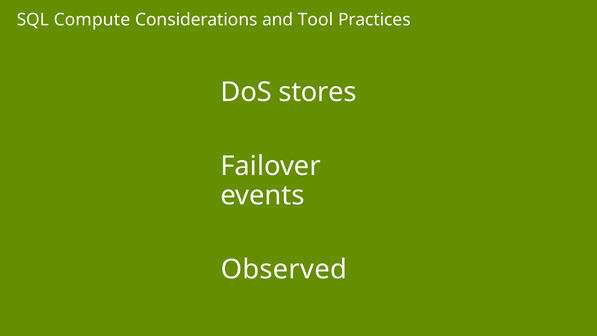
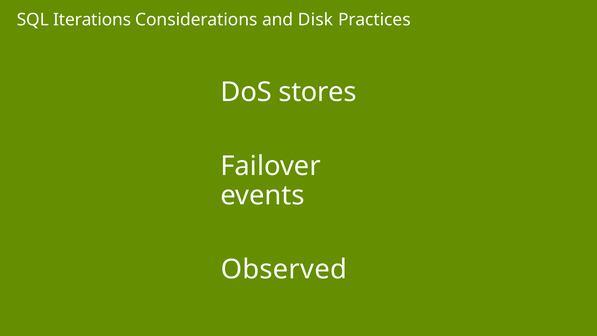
Compute: Compute -> Iterations
Tool: Tool -> Disk
